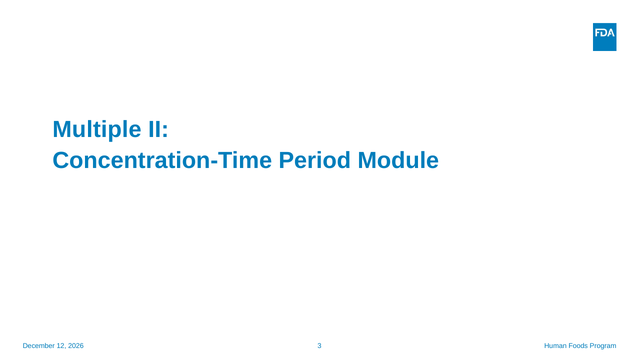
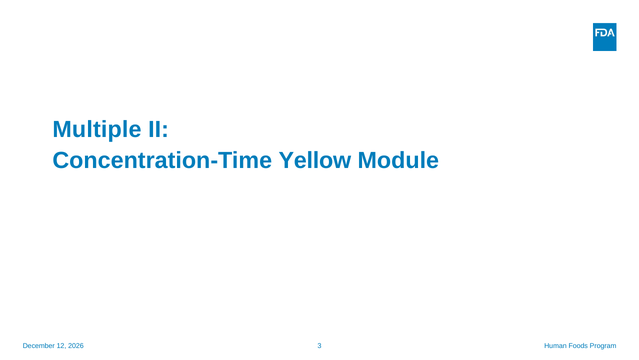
Period: Period -> Yellow
